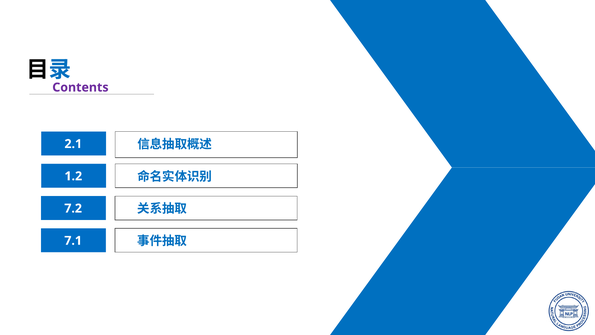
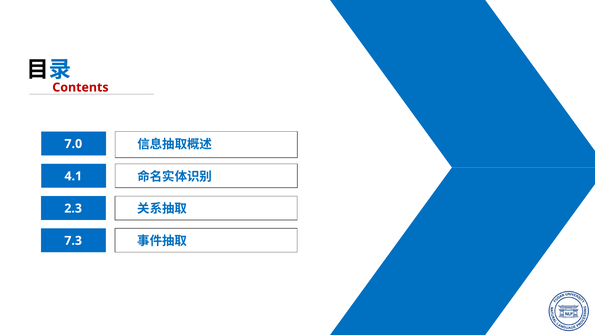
Contents colour: purple -> red
2.1: 2.1 -> 7.0
1.2: 1.2 -> 4.1
7.2: 7.2 -> 2.3
7.1: 7.1 -> 7.3
